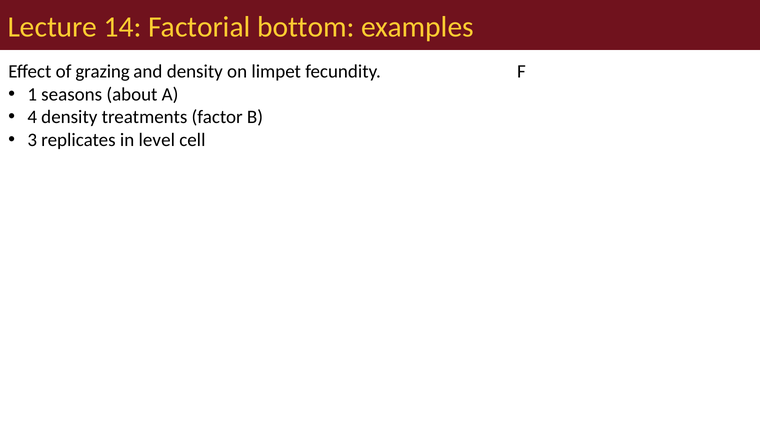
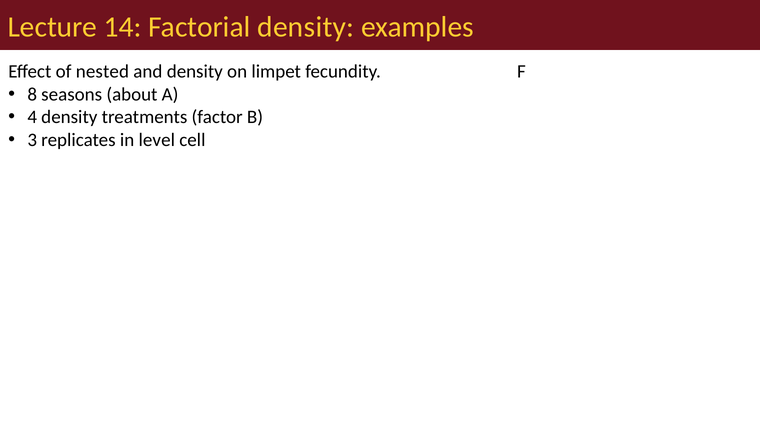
Factorial bottom: bottom -> density
grazing: grazing -> nested
1: 1 -> 8
